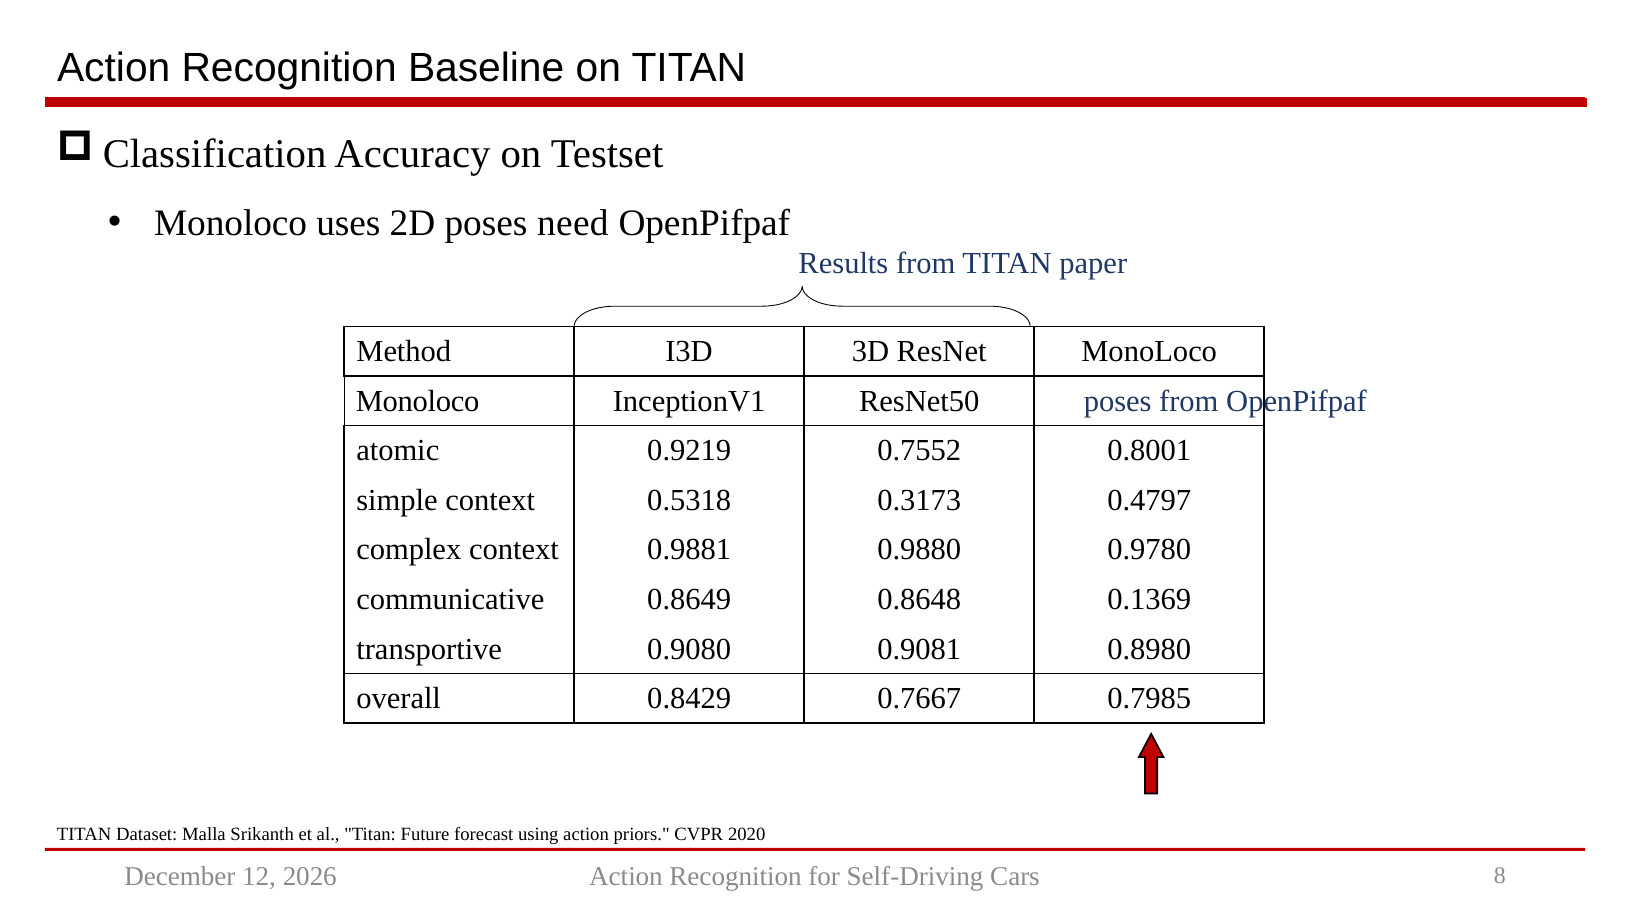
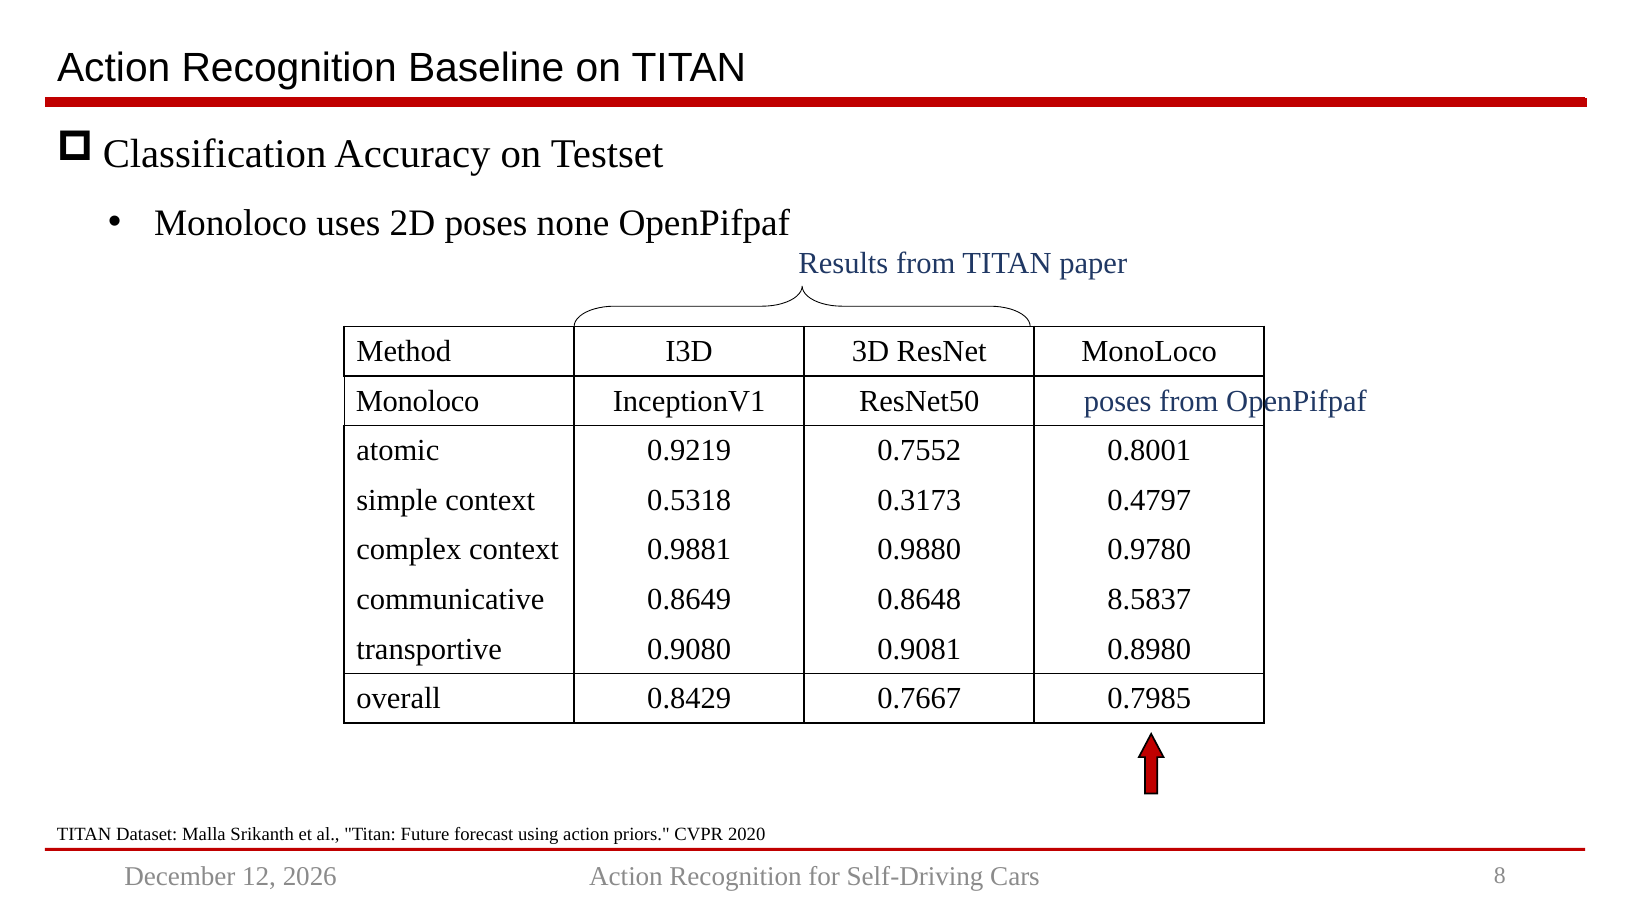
need: need -> none
0.1369: 0.1369 -> 8.5837
